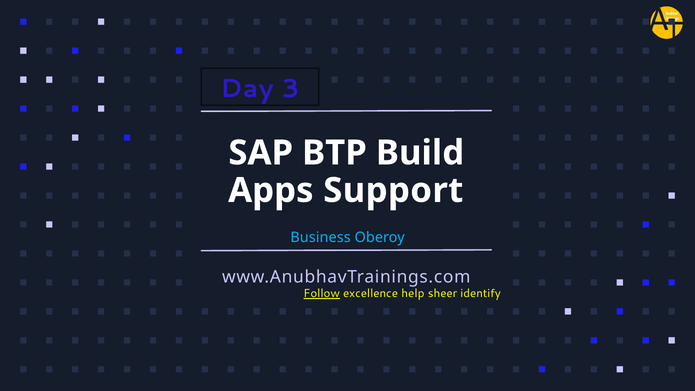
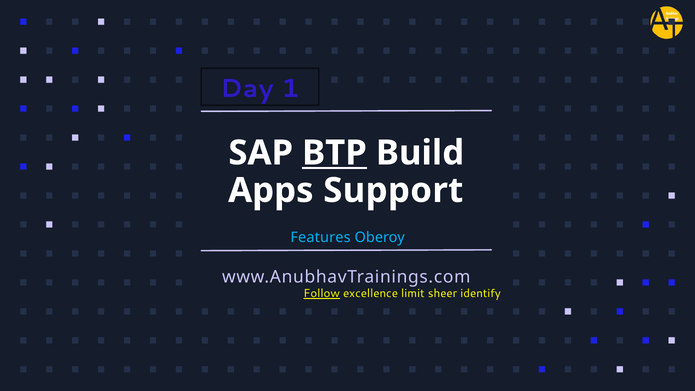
3: 3 -> 1
BTP underline: none -> present
Business: Business -> Features
help: help -> limit
